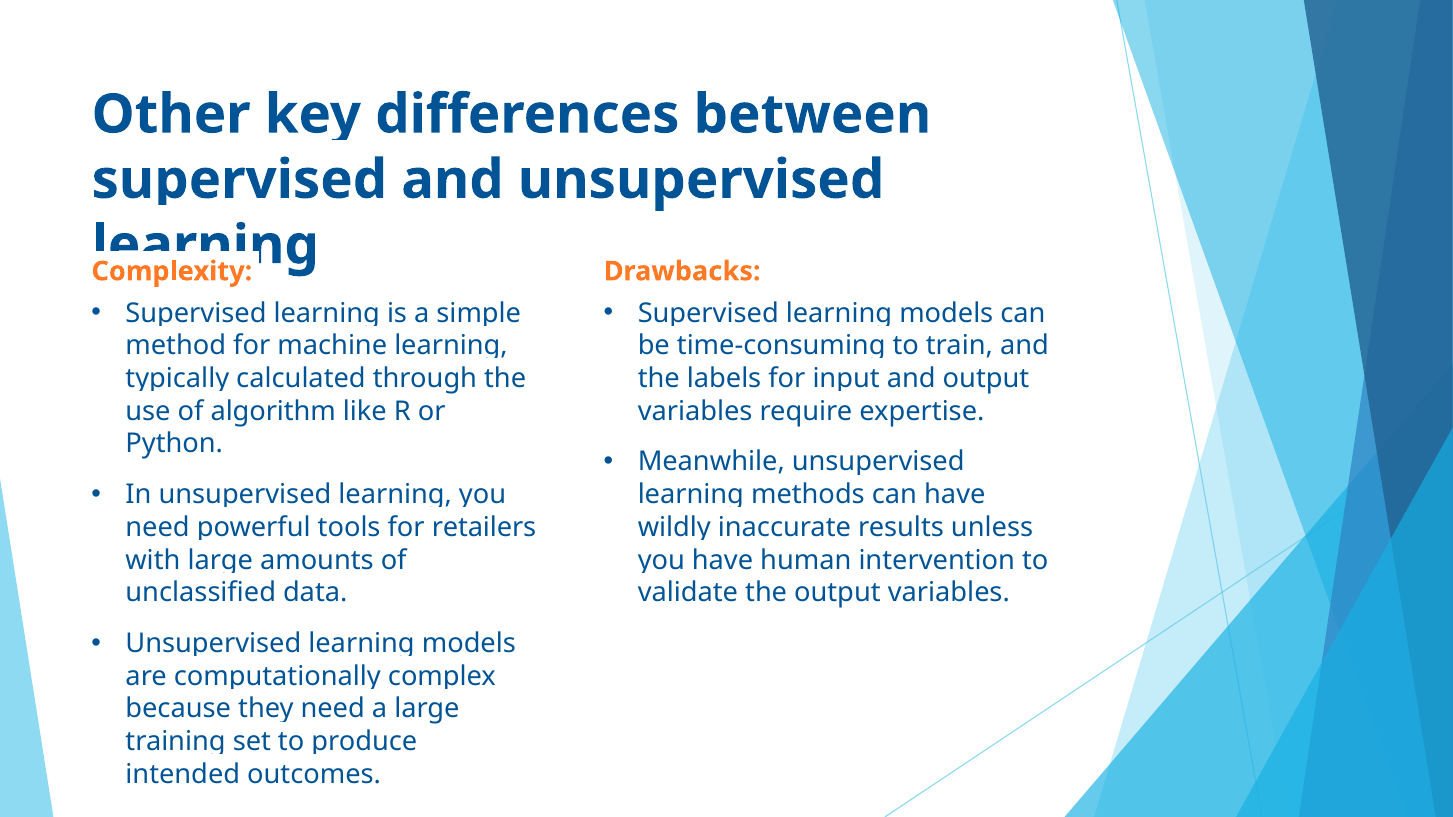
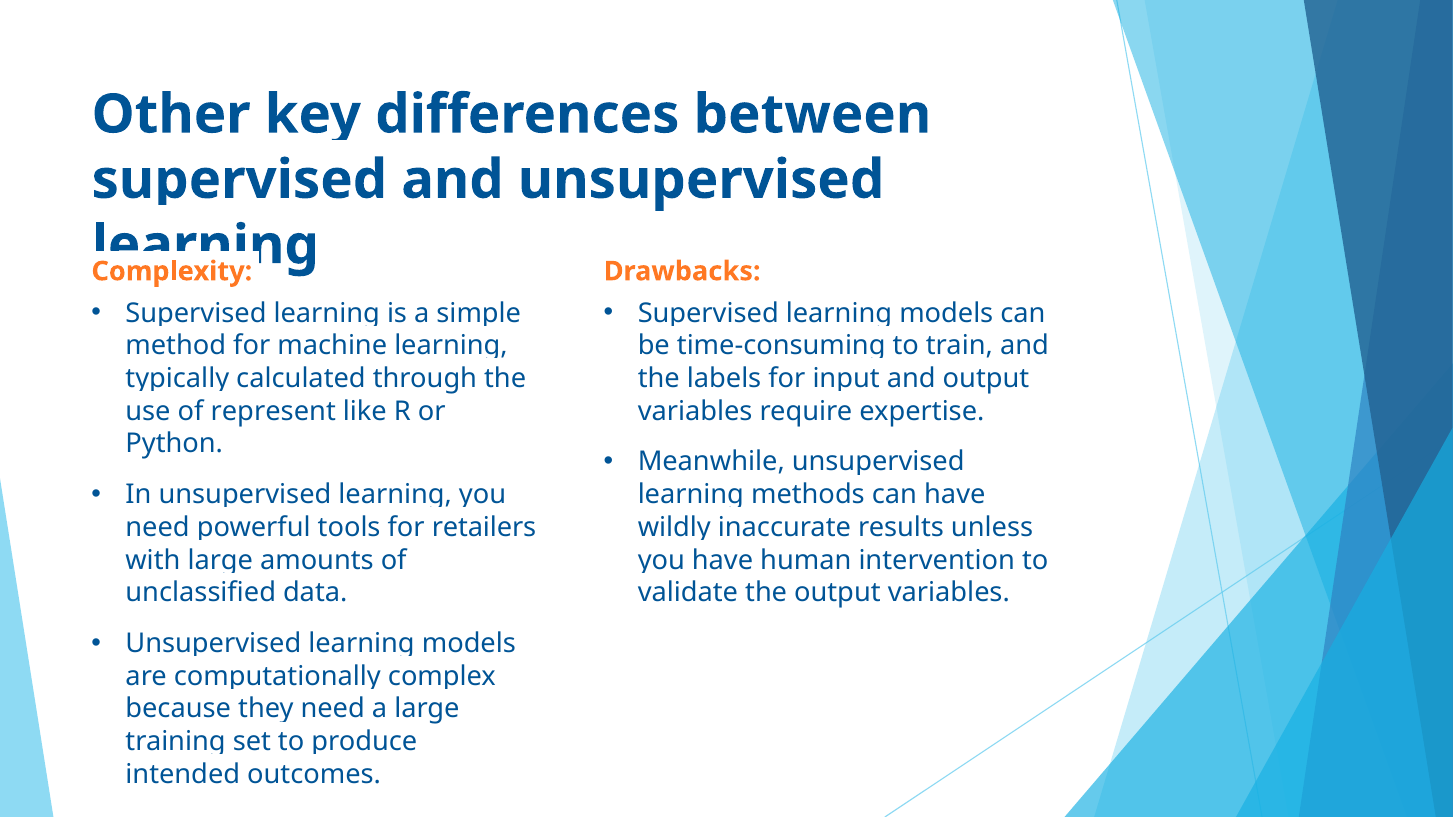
algorithm: algorithm -> represent
